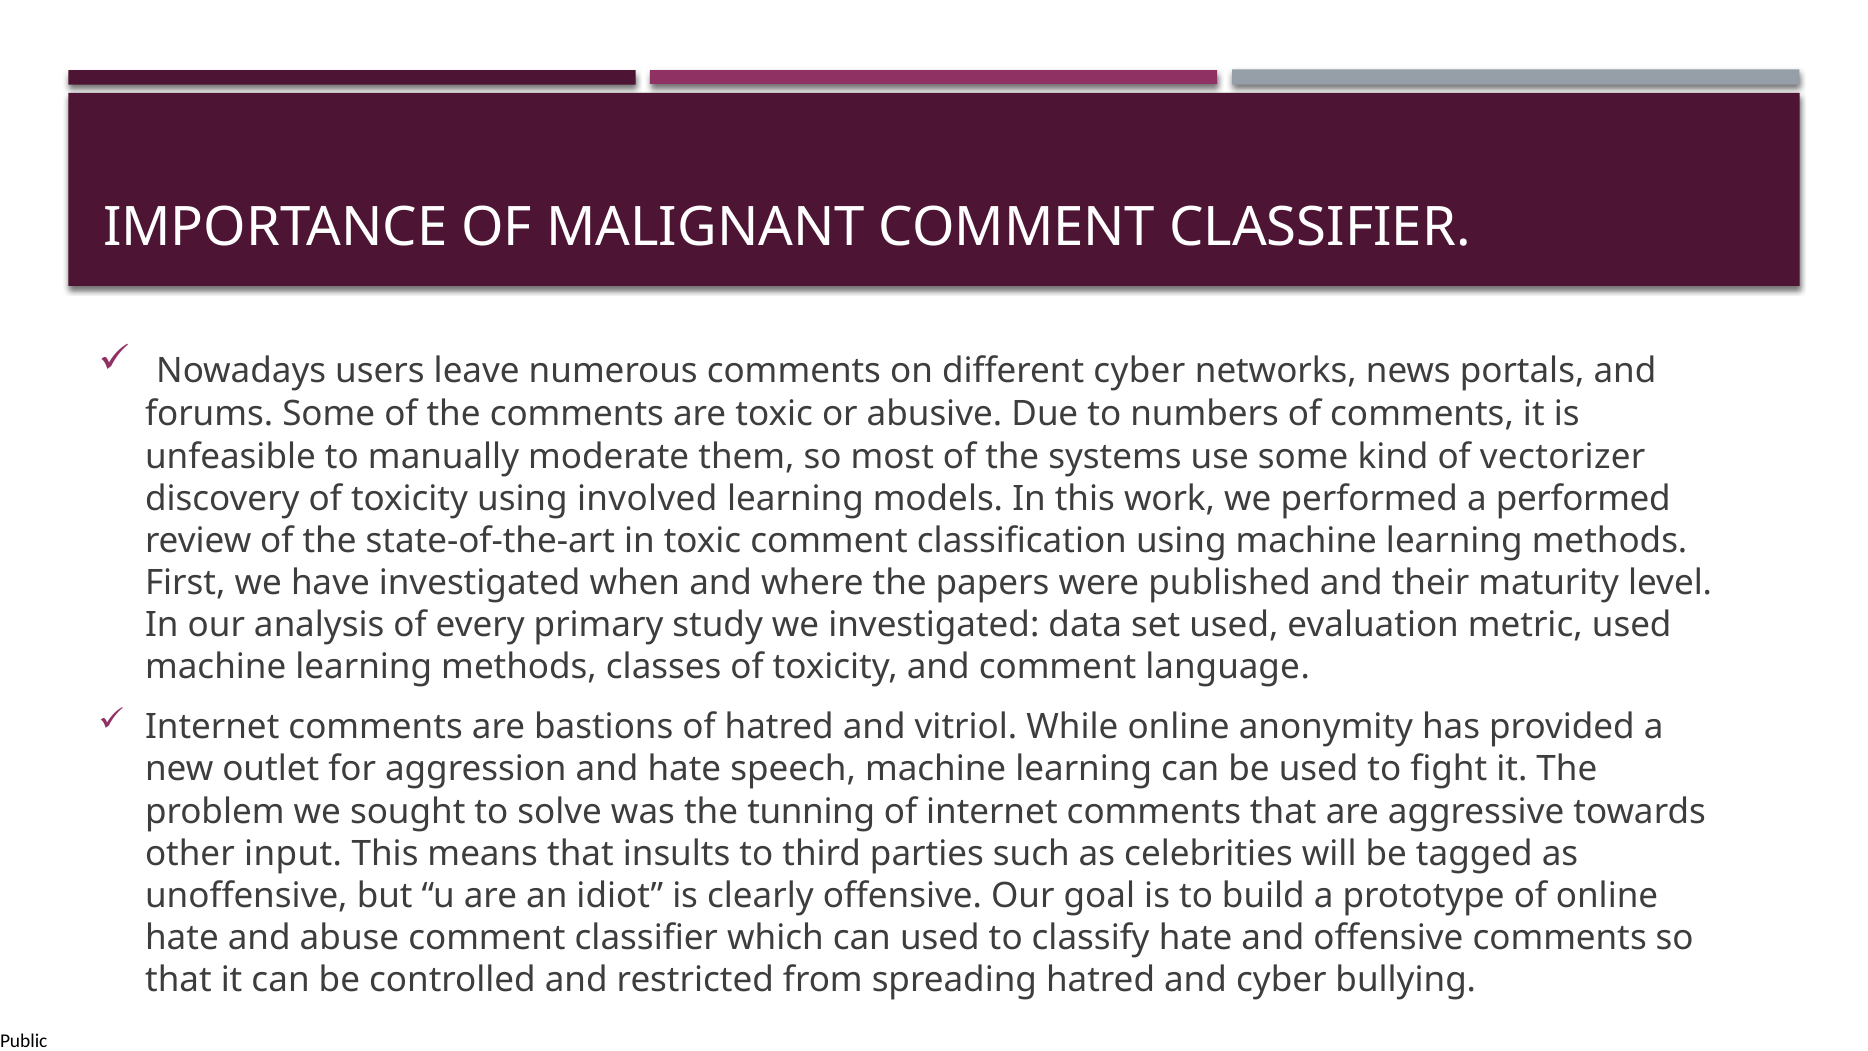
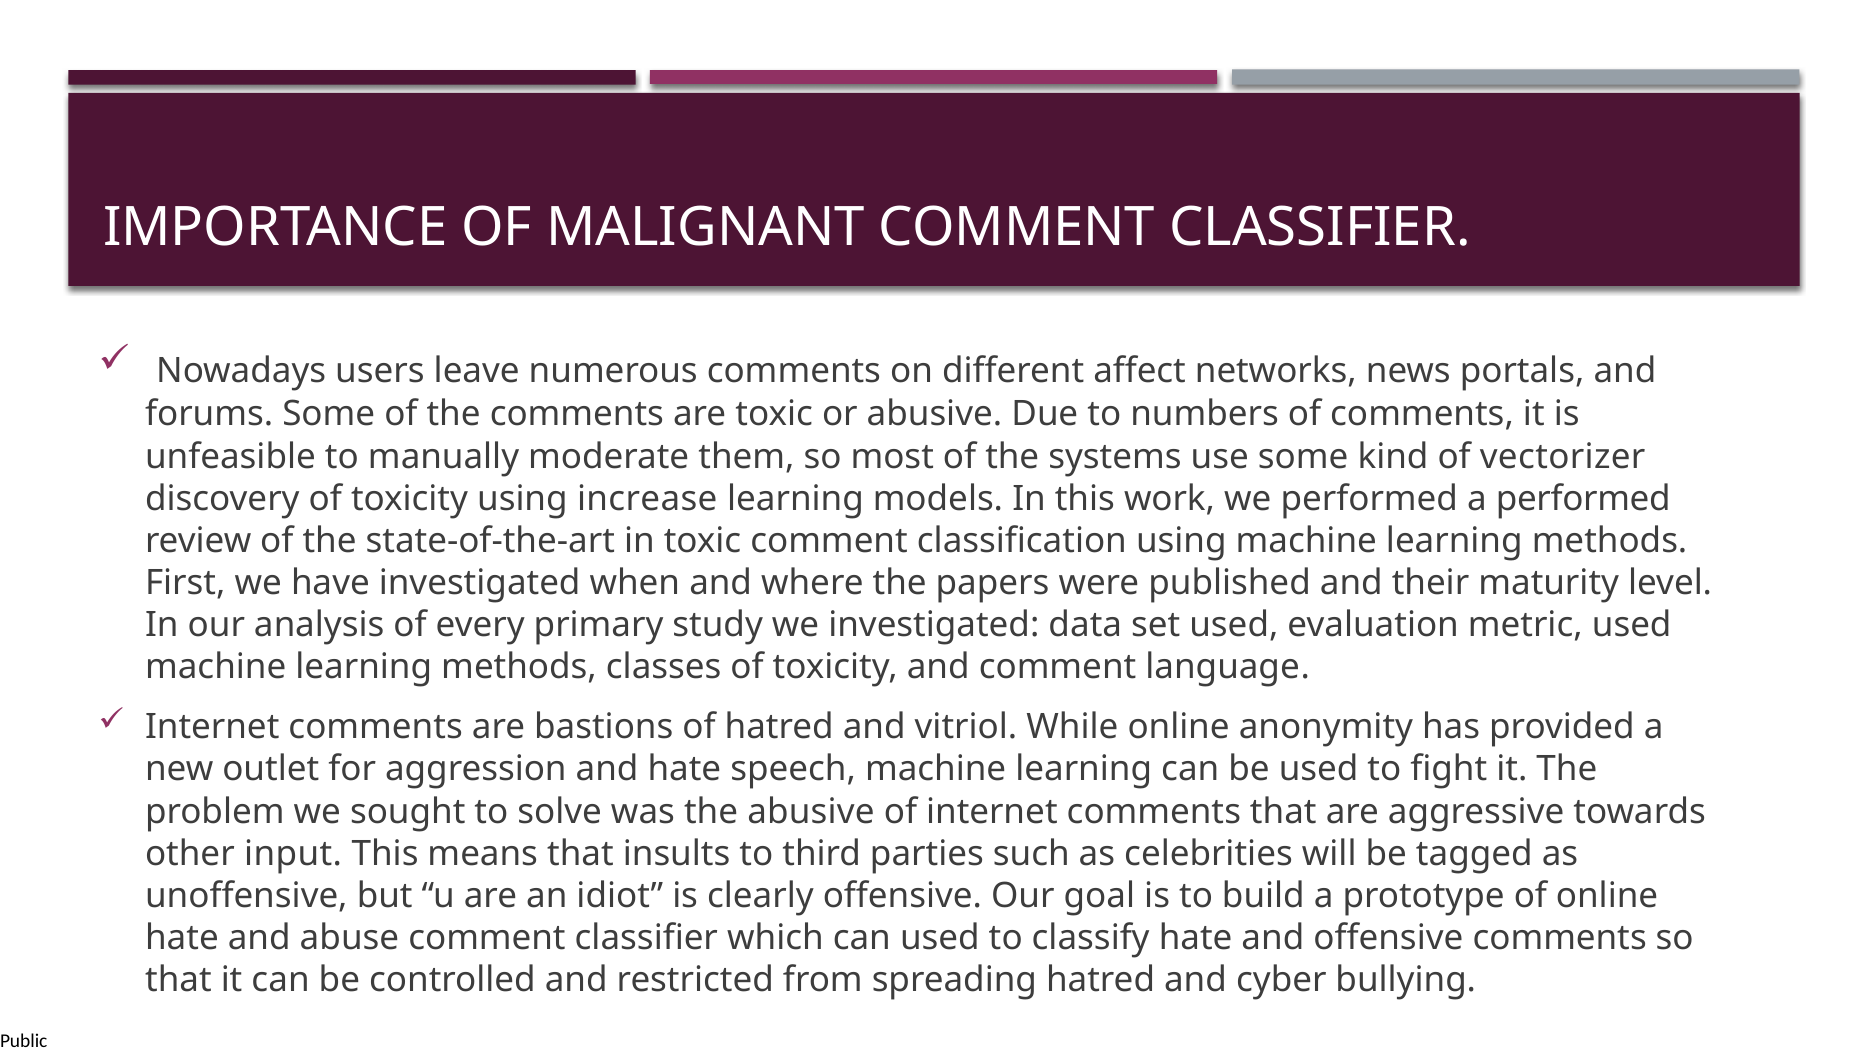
different cyber: cyber -> affect
involved: involved -> increase
the tunning: tunning -> abusive
